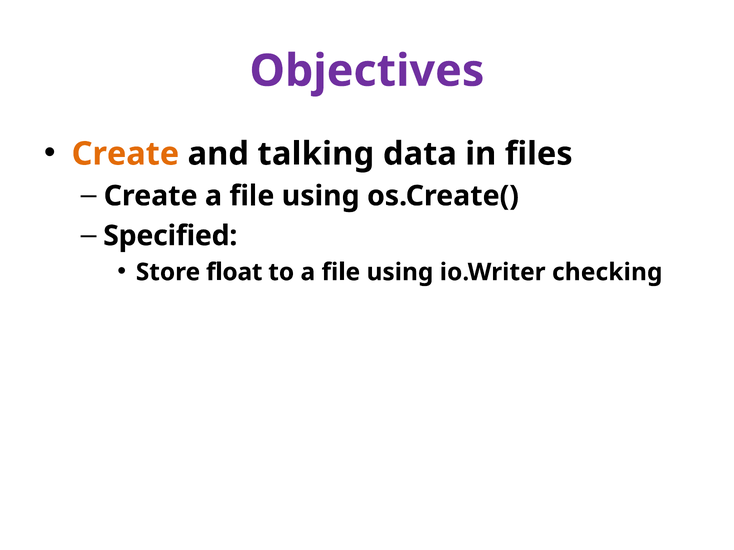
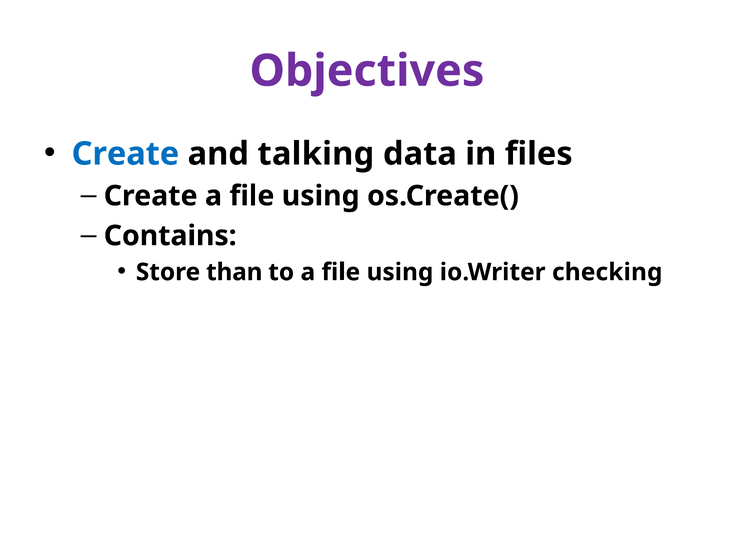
Create at (125, 154) colour: orange -> blue
Specified: Specified -> Contains
float: float -> than
